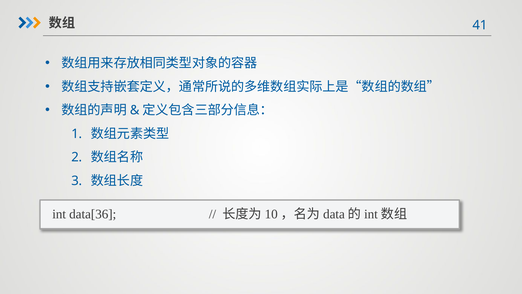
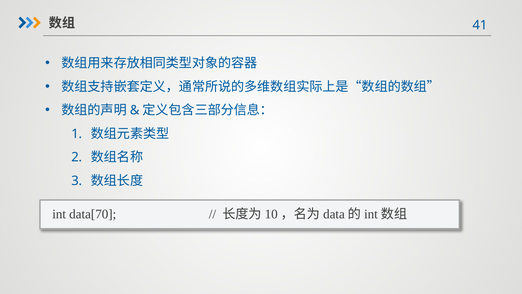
data[36: data[36 -> data[70
